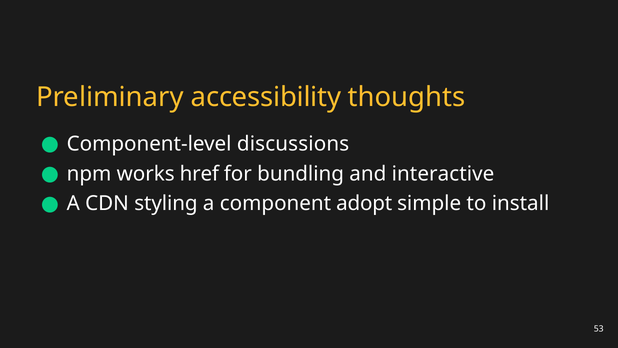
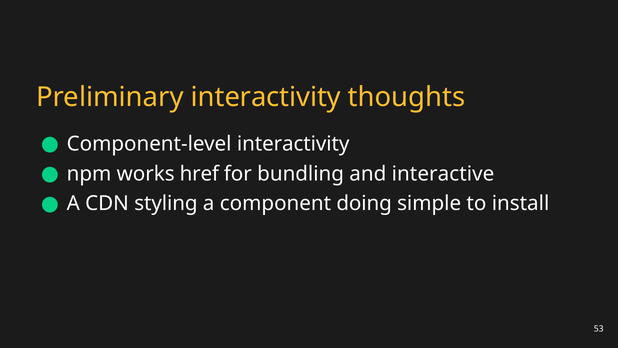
Preliminary accessibility: accessibility -> interactivity
Component-level discussions: discussions -> interactivity
adopt: adopt -> doing
